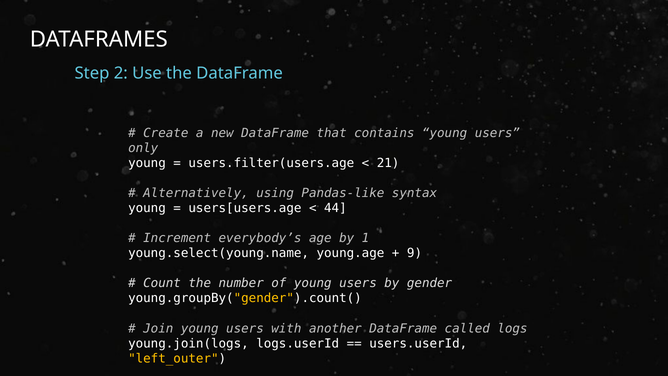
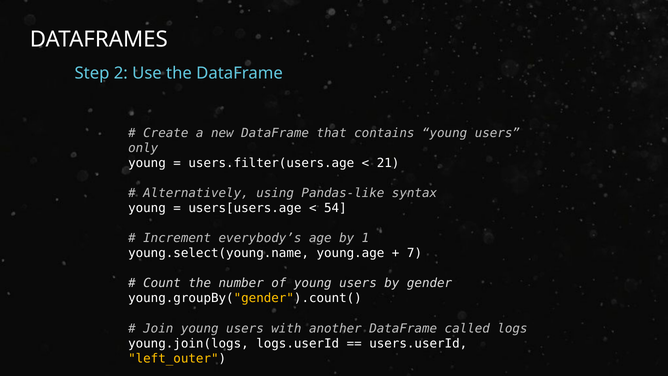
44: 44 -> 54
9: 9 -> 7
